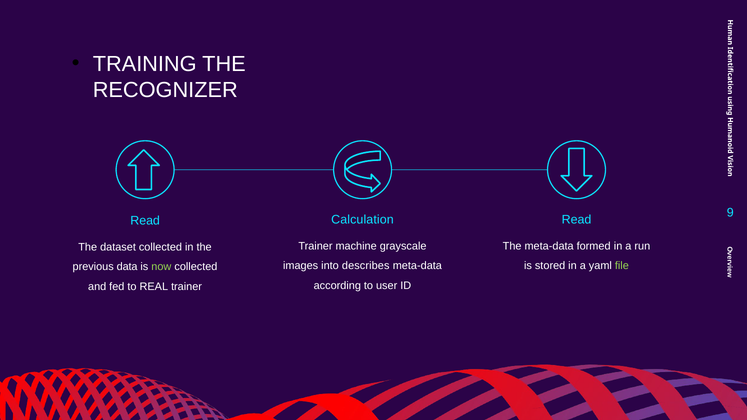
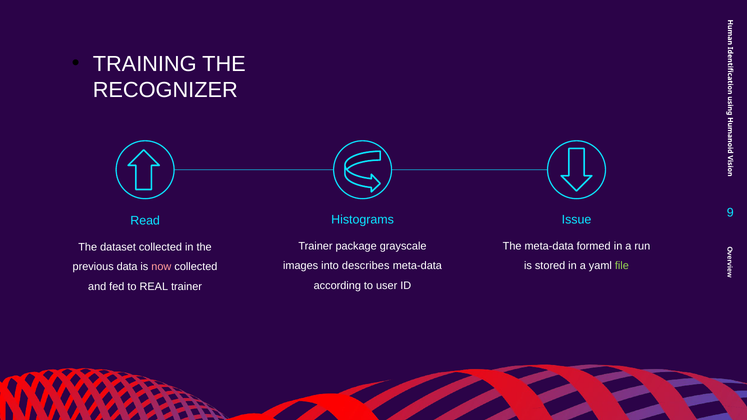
Calculation: Calculation -> Histograms
Read at (577, 220): Read -> Issue
machine: machine -> package
now colour: light green -> pink
